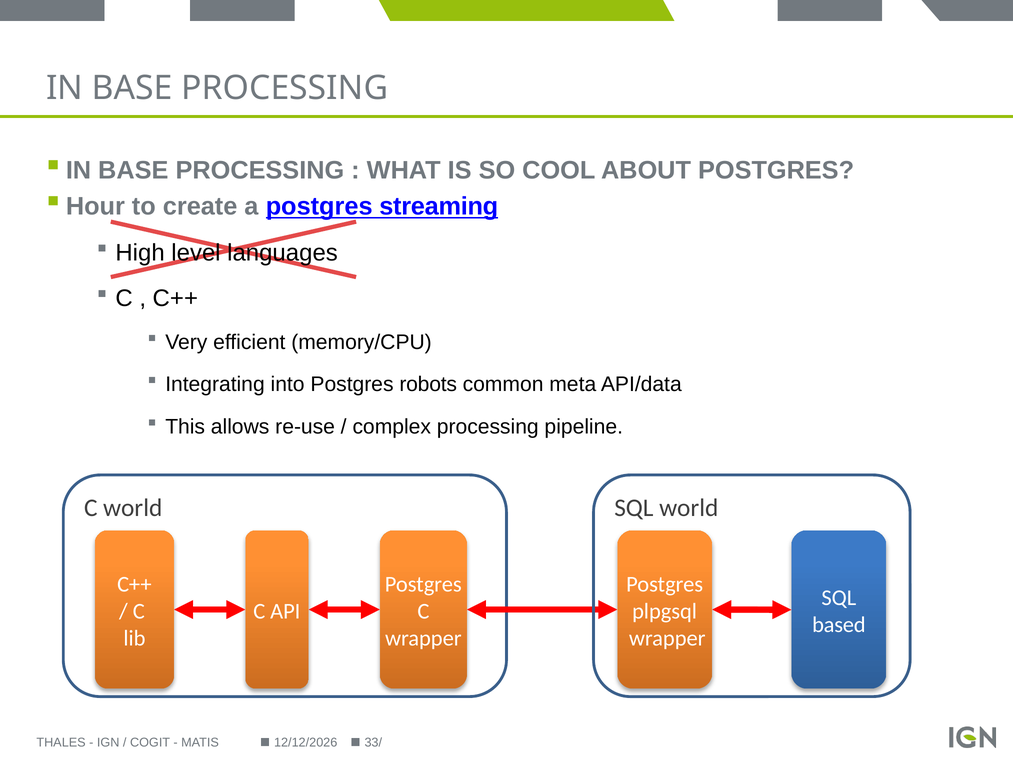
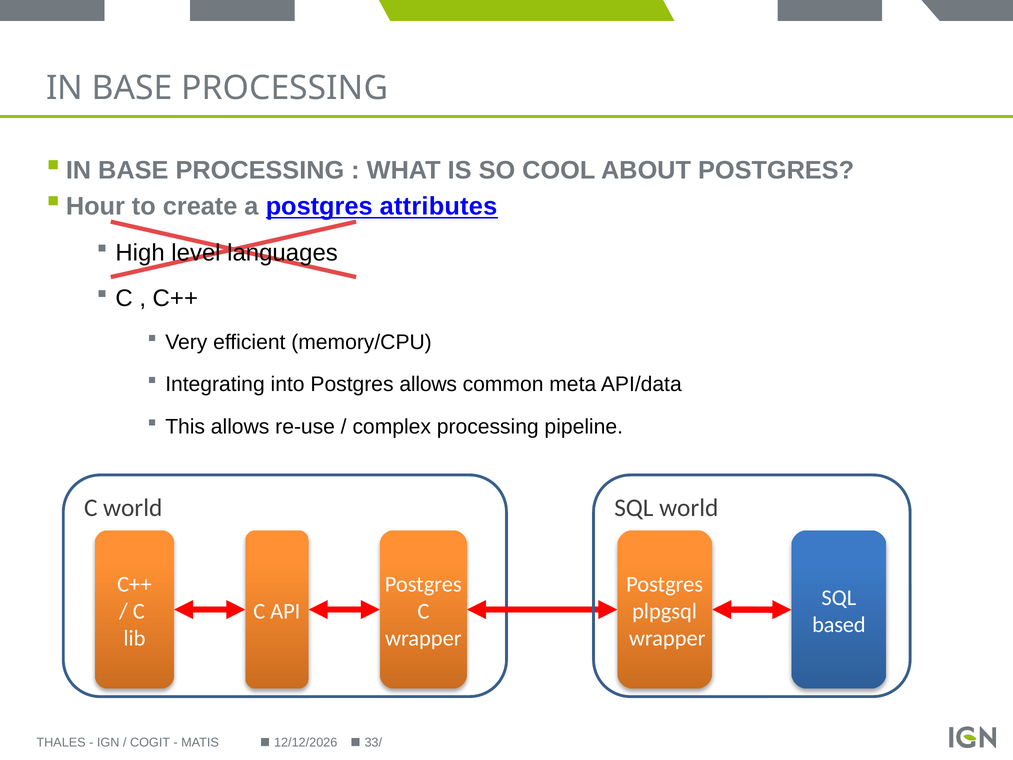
streaming: streaming -> attributes
Postgres robots: robots -> allows
